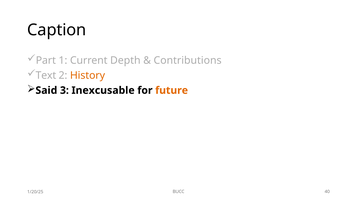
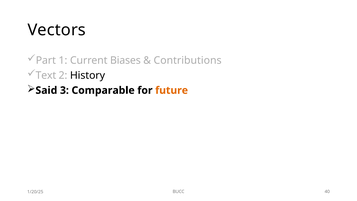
Caption: Caption -> Vectors
Depth: Depth -> Biases
History colour: orange -> black
Inexcusable: Inexcusable -> Comparable
